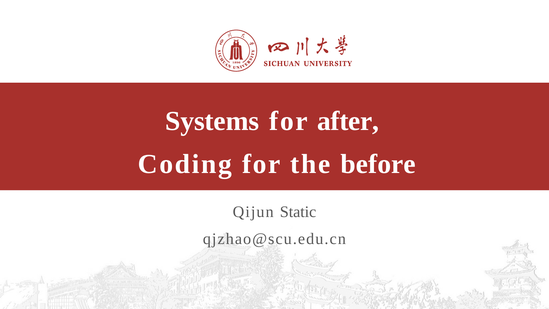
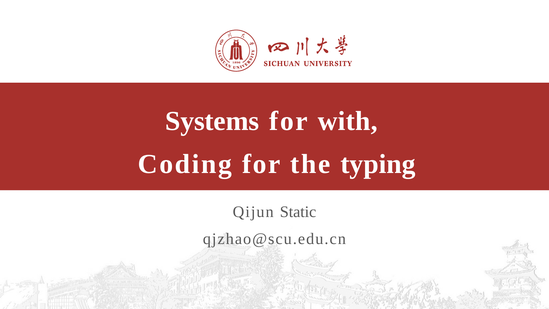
after: after -> with
before: before -> typing
